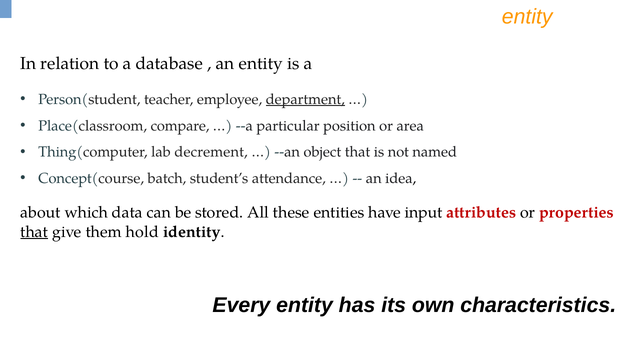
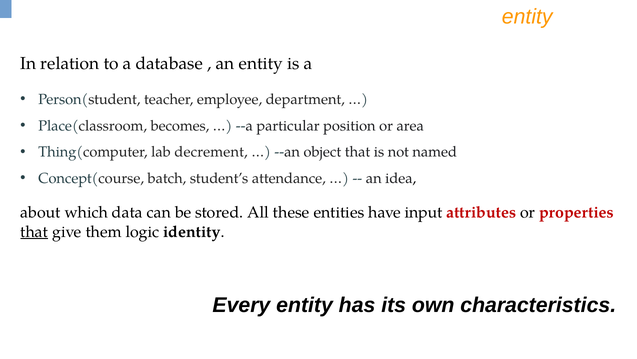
department underline: present -> none
compare: compare -> becomes
hold: hold -> logic
